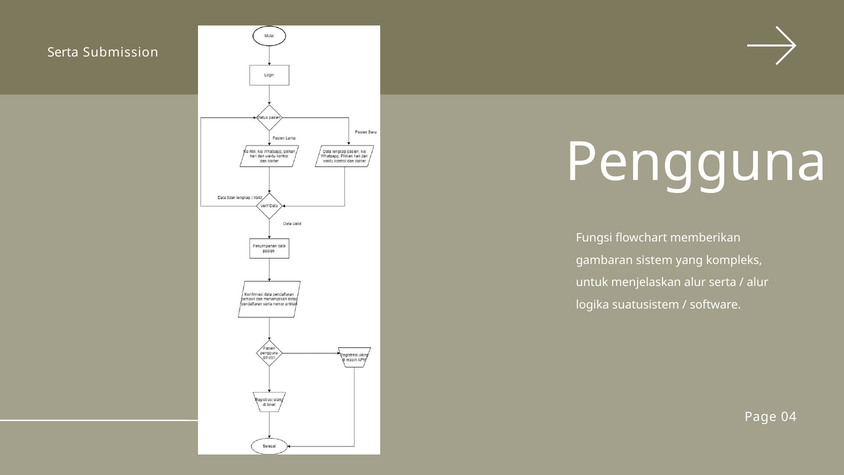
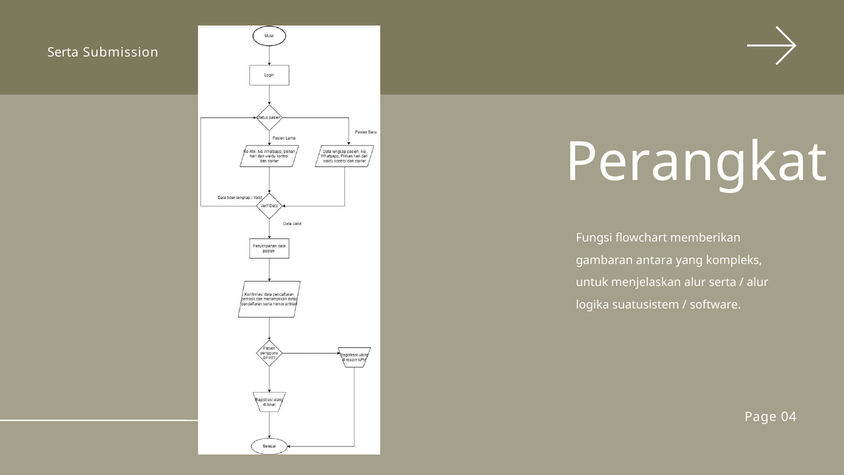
Pengguna: Pengguna -> Perangkat
sistem: sistem -> antara
